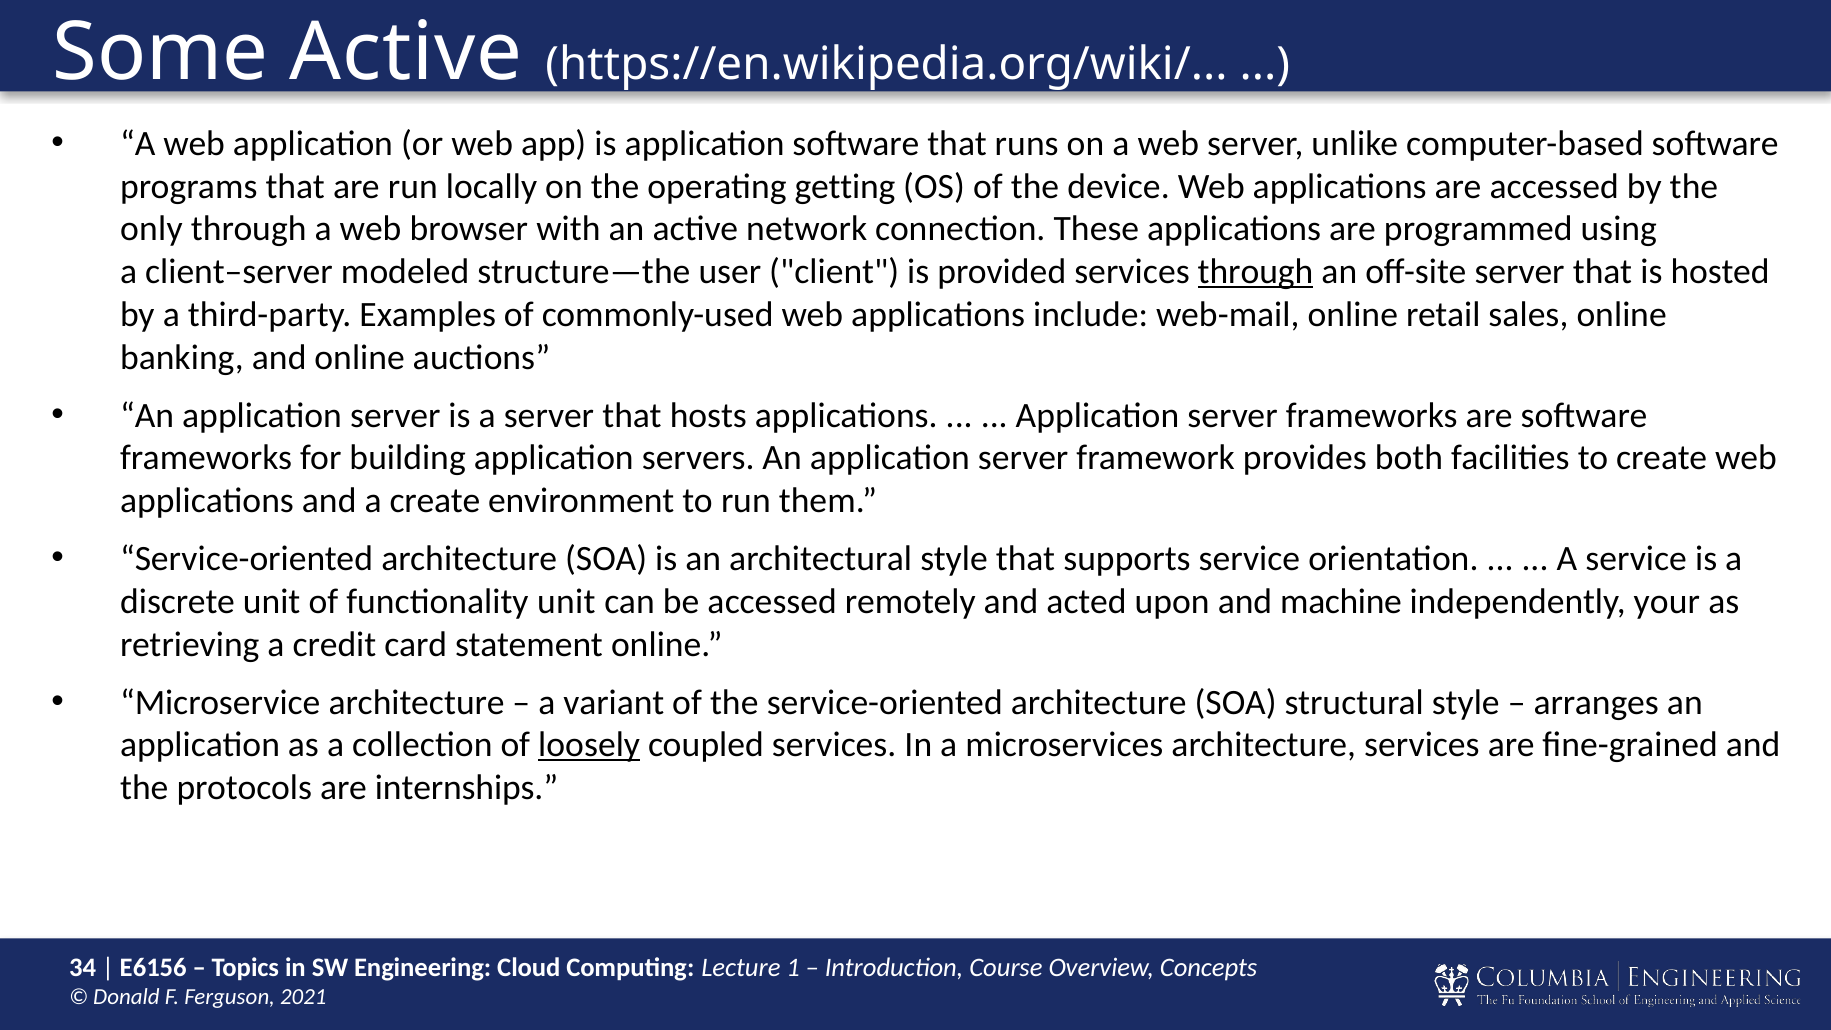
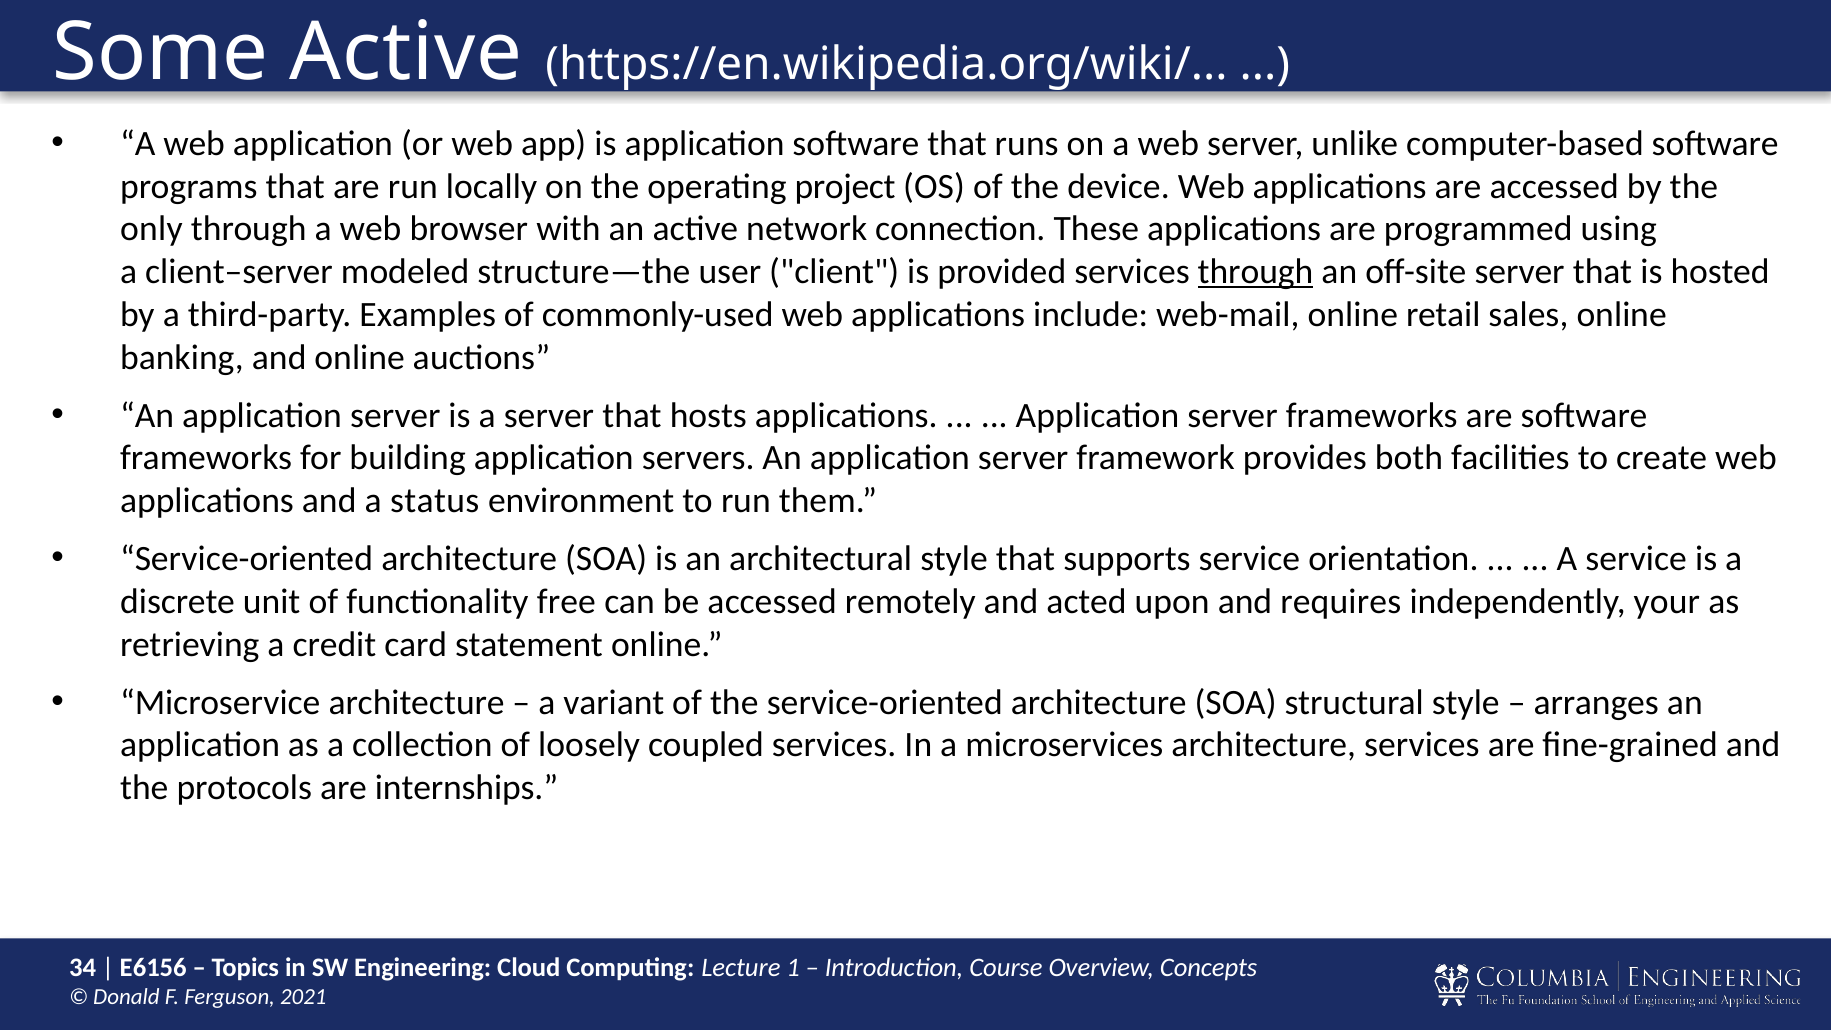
getting: getting -> project
a create: create -> status
functionality unit: unit -> free
machine: machine -> requires
loosely underline: present -> none
